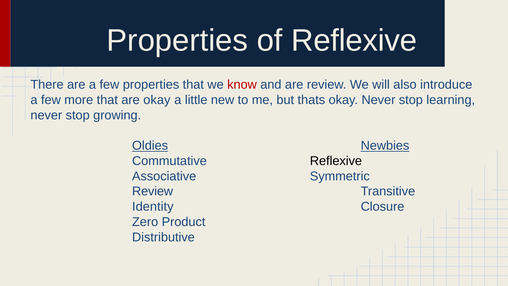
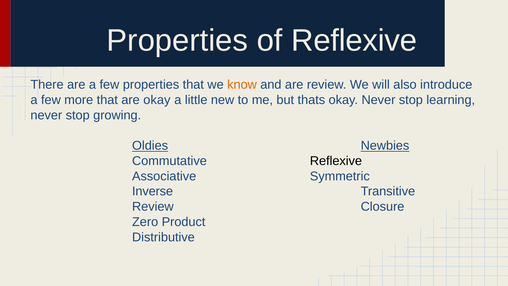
know colour: red -> orange
Review at (153, 191): Review -> Inverse
Identity at (153, 207): Identity -> Review
